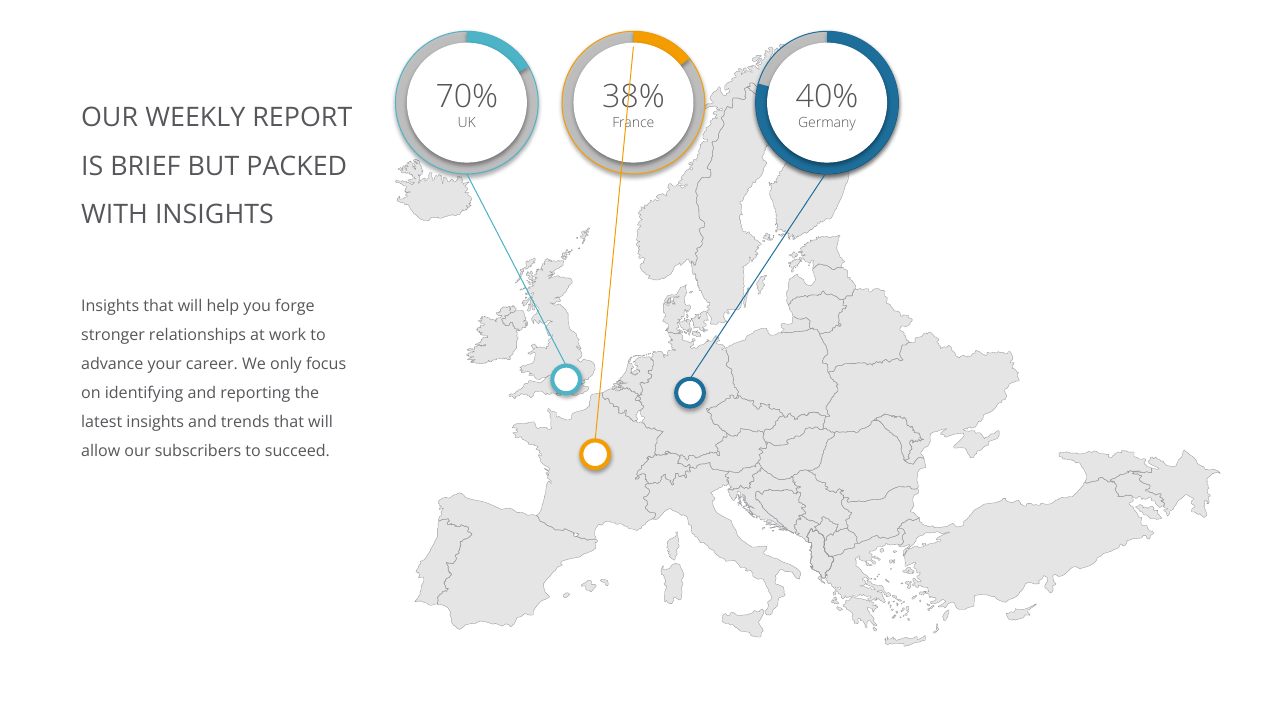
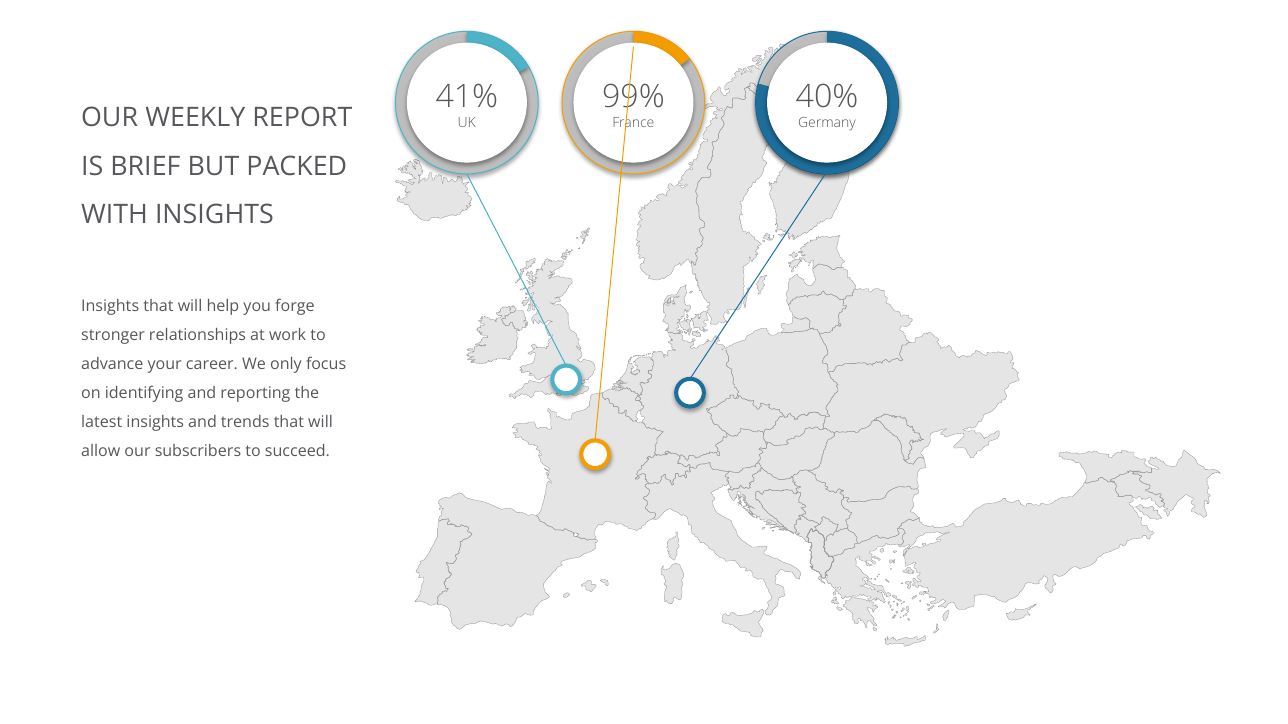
70%: 70% -> 41%
38%: 38% -> 99%
